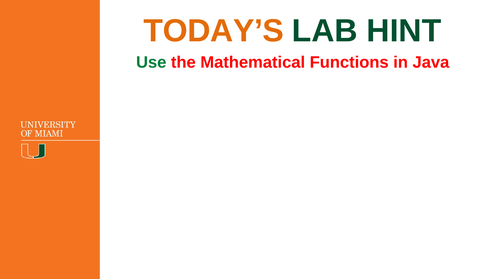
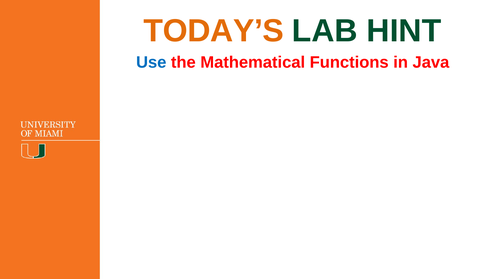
Use colour: green -> blue
